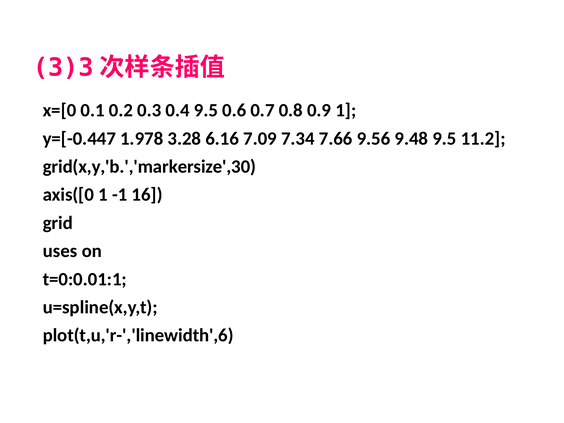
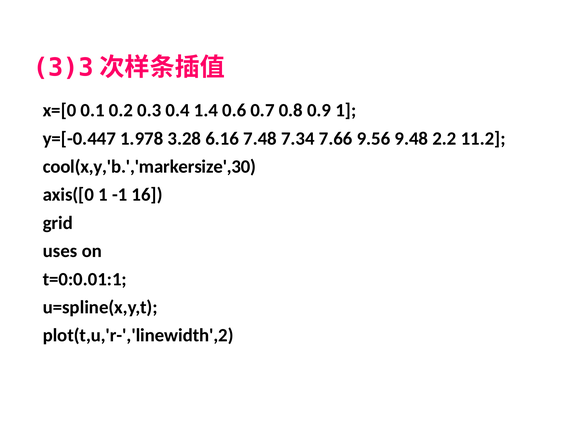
0.4 9.5: 9.5 -> 1.4
7.09: 7.09 -> 7.48
9.48 9.5: 9.5 -> 2.2
grid(x,y,'b.','markersize',30: grid(x,y,'b.','markersize',30 -> cool(x,y,'b.','markersize',30
plot(t,u,'r-','linewidth',6: plot(t,u,'r-','linewidth',6 -> plot(t,u,'r-','linewidth',2
